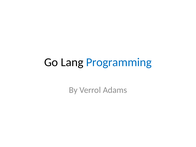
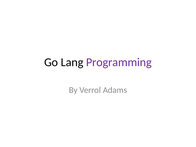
Programming colour: blue -> purple
